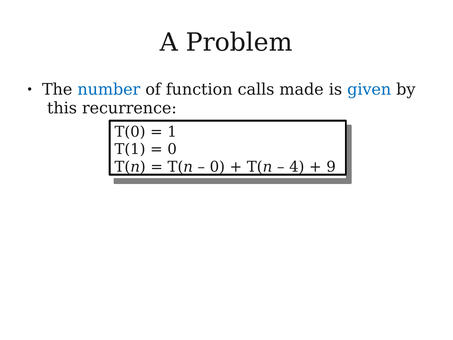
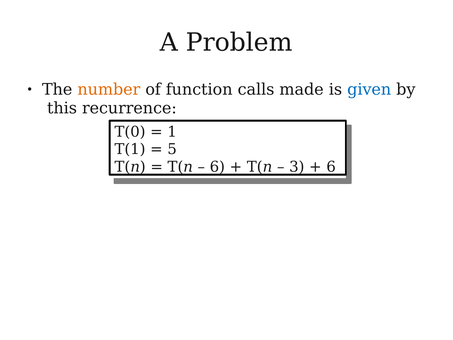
number colour: blue -> orange
0 at (172, 149): 0 -> 5
0 at (217, 167): 0 -> 6
4: 4 -> 3
9 at (331, 167): 9 -> 6
